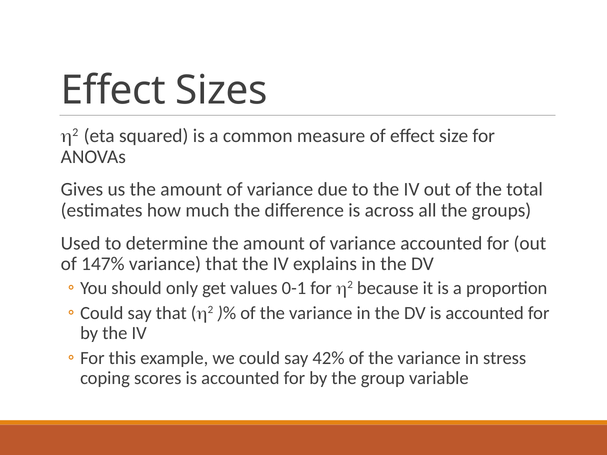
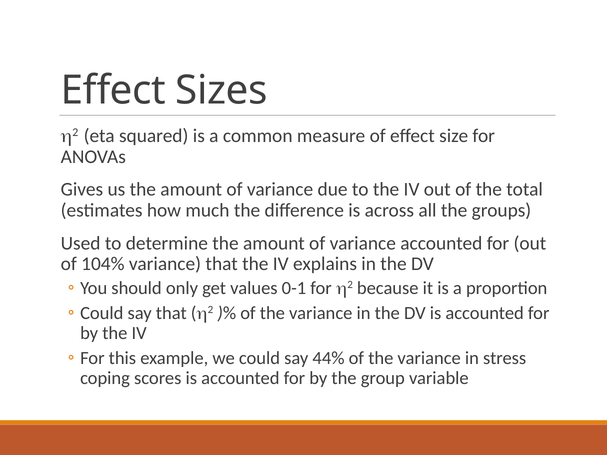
147%: 147% -> 104%
42%: 42% -> 44%
